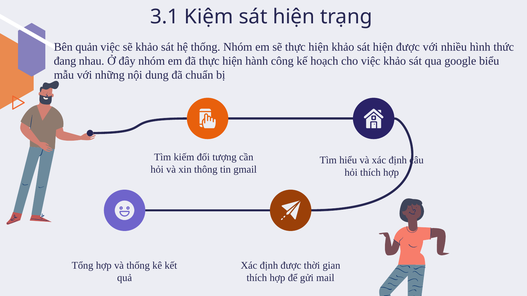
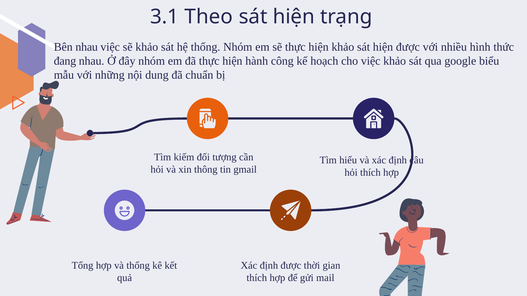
Kiệm: Kiệm -> Theo
Bên quản: quản -> nhau
